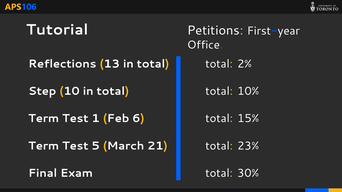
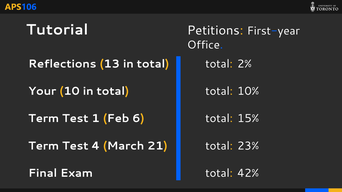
Step: Step -> Your
5: 5 -> 4
30%: 30% -> 42%
